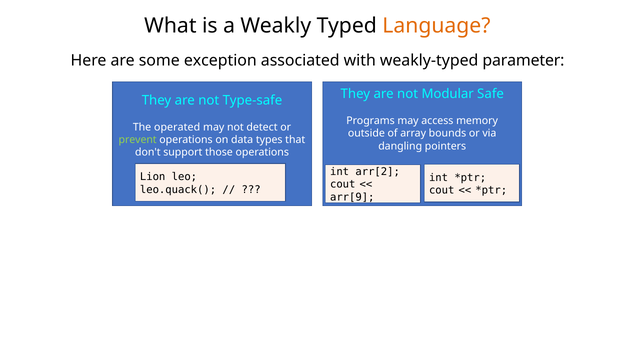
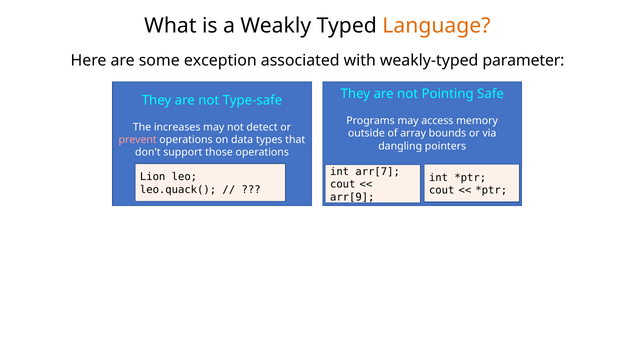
Modular: Modular -> Pointing
operated: operated -> increases
prevent colour: light green -> pink
arr[2: arr[2 -> arr[7
